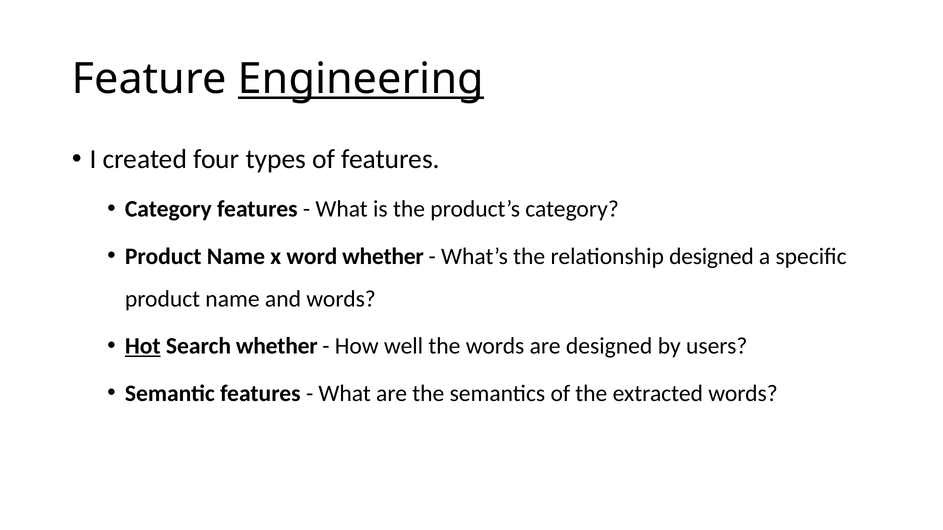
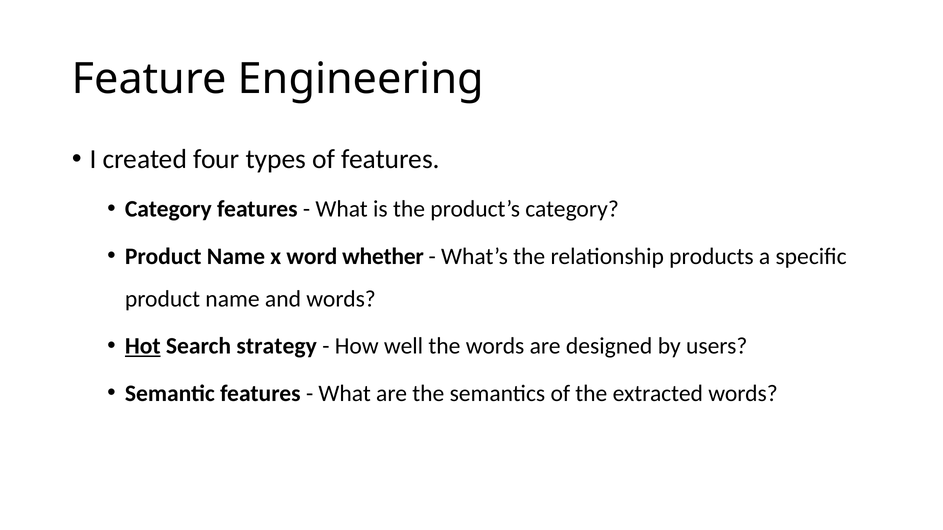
Engineering underline: present -> none
relationship designed: designed -> products
Search whether: whether -> strategy
